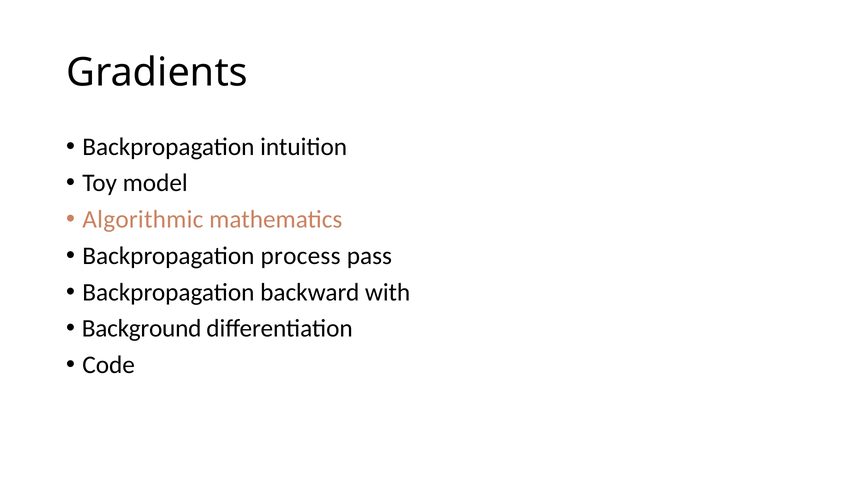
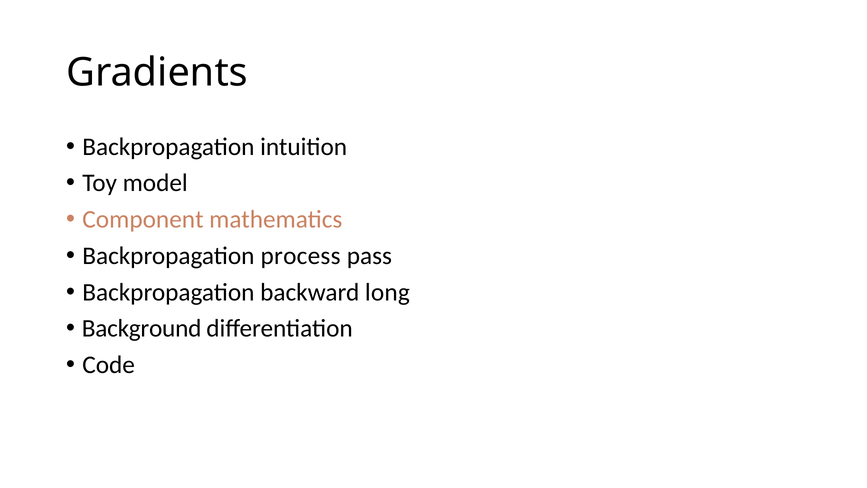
Algorithmic: Algorithmic -> Component
with: with -> long
